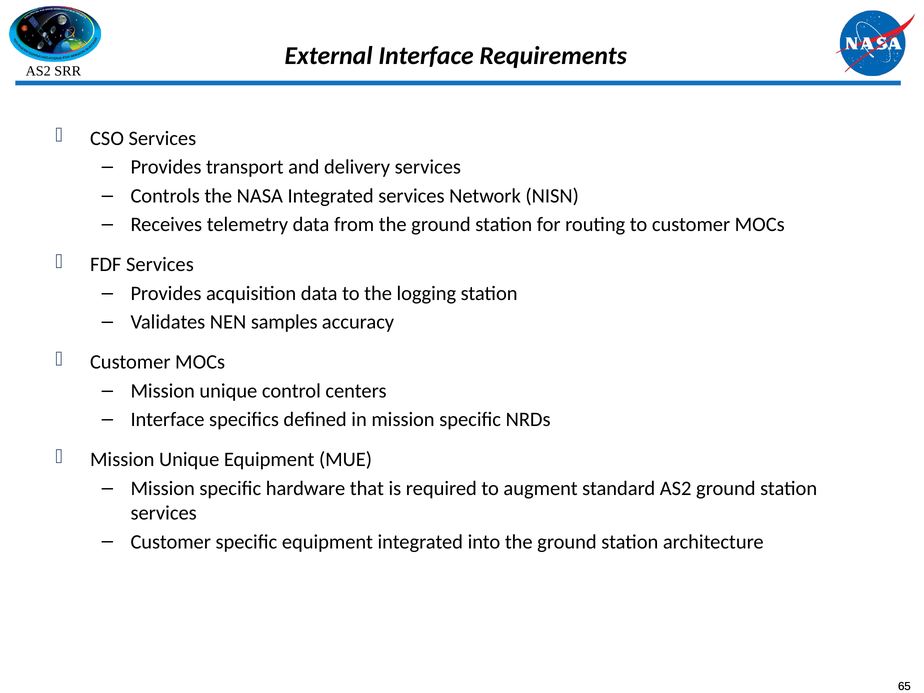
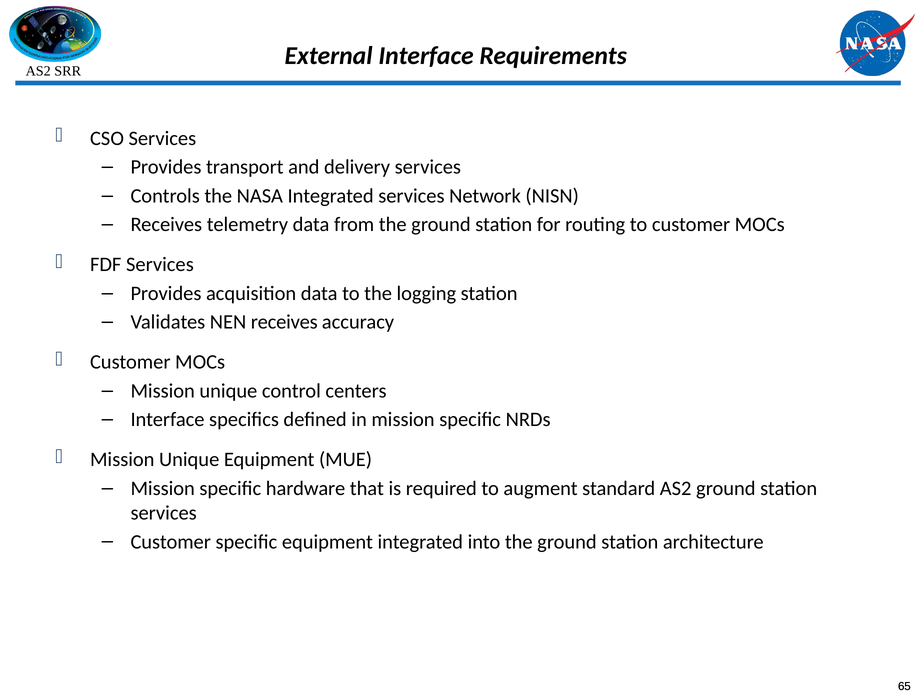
NEN samples: samples -> receives
